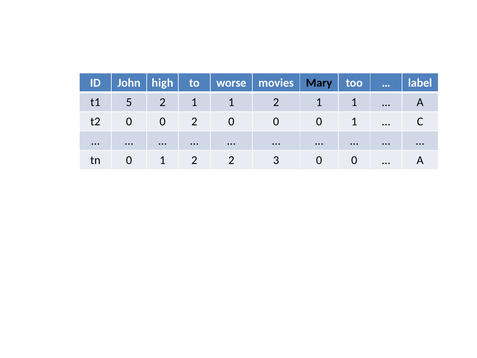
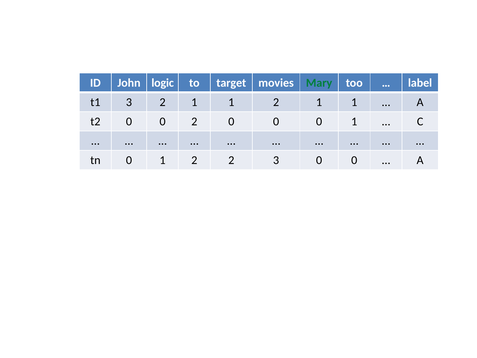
high: high -> logic
worse: worse -> target
Mary colour: black -> green
t1 5: 5 -> 3
